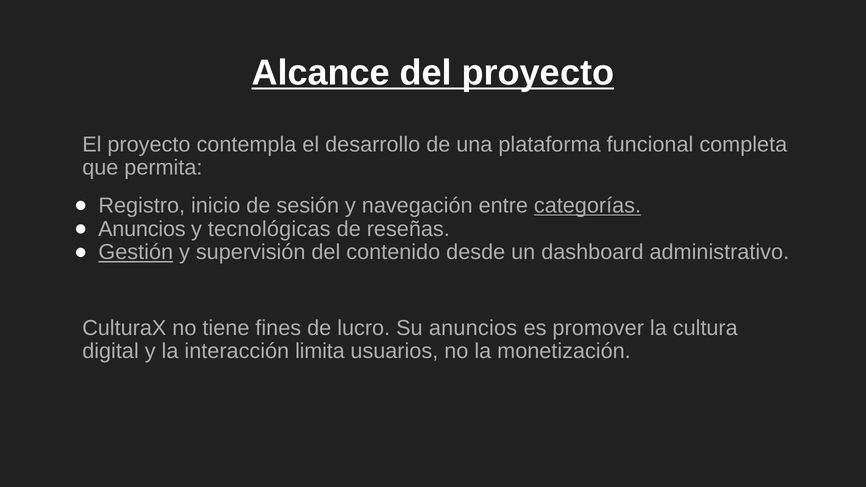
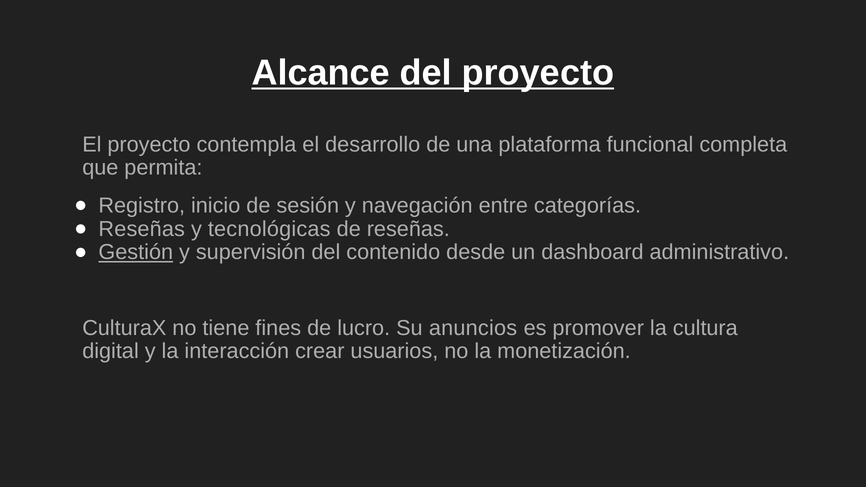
categorías underline: present -> none
Anuncios at (142, 229): Anuncios -> Reseñas
limita: limita -> crear
